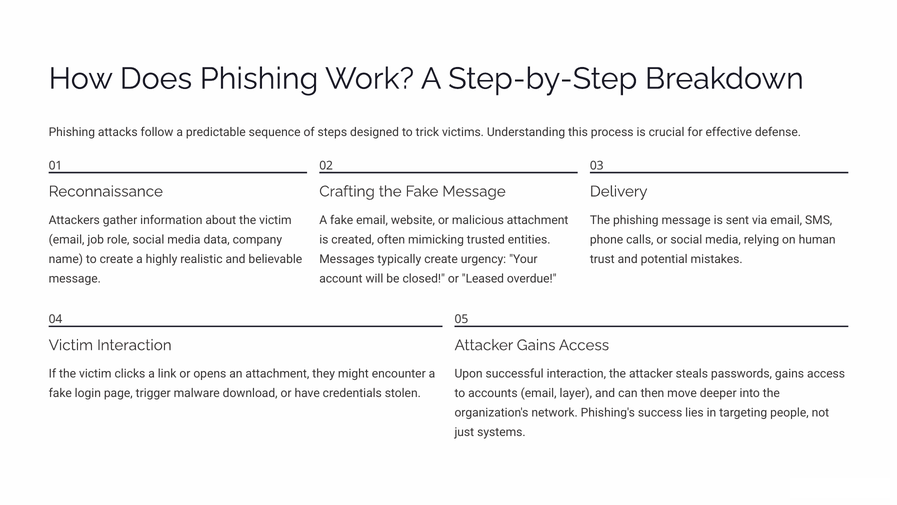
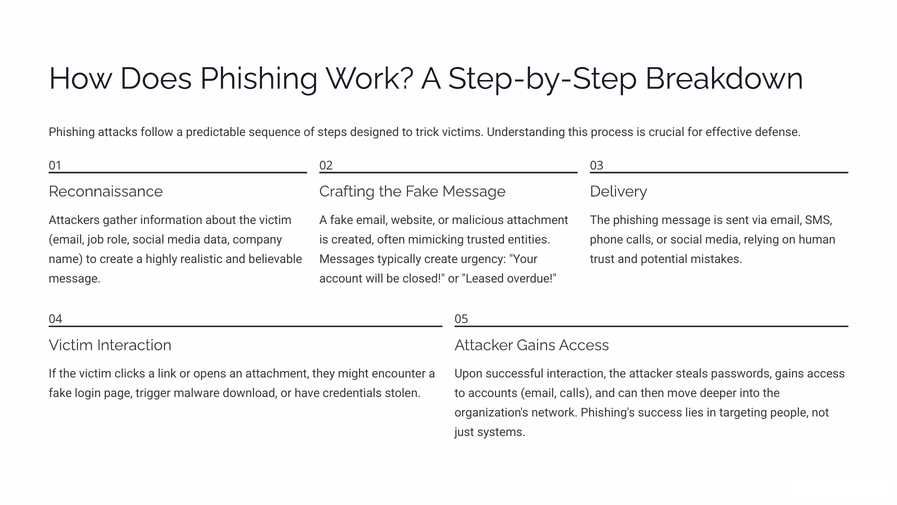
email layer: layer -> calls
